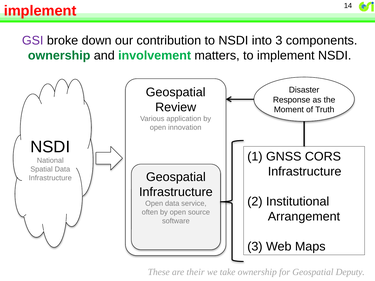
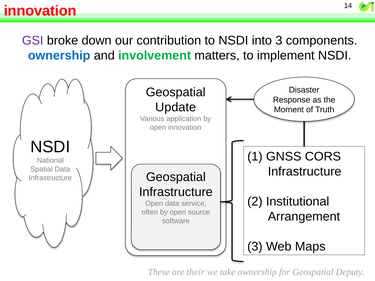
implement at (40, 11): implement -> innovation
ownership at (59, 56) colour: green -> blue
Review: Review -> Update
